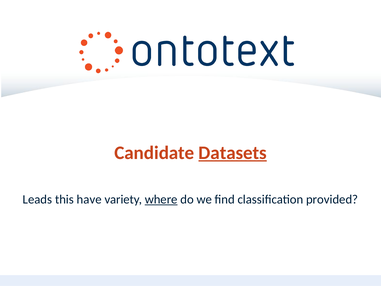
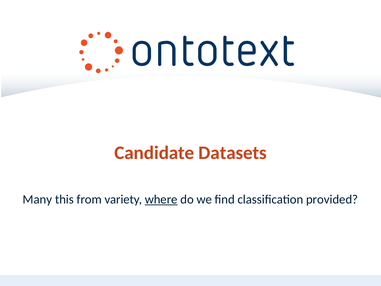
Datasets underline: present -> none
Leads: Leads -> Many
have: have -> from
